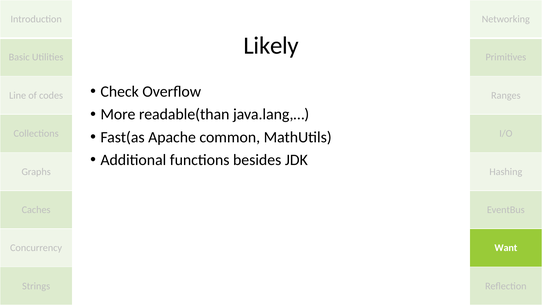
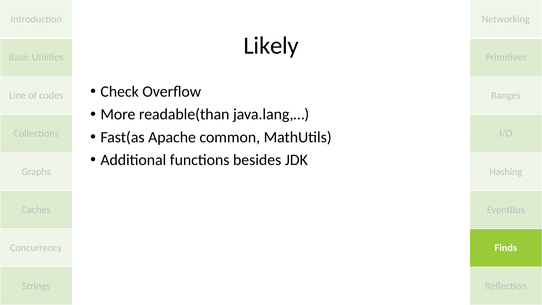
Want: Want -> Finds
